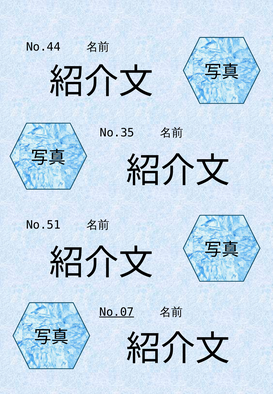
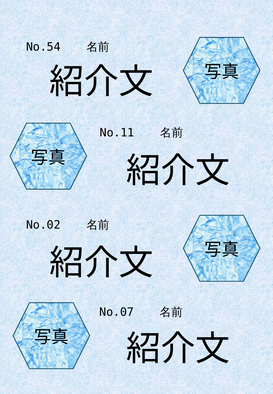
No.44: No.44 -> No.54
No.35: No.35 -> No.11
No.51: No.51 -> No.02
No.07 underline: present -> none
